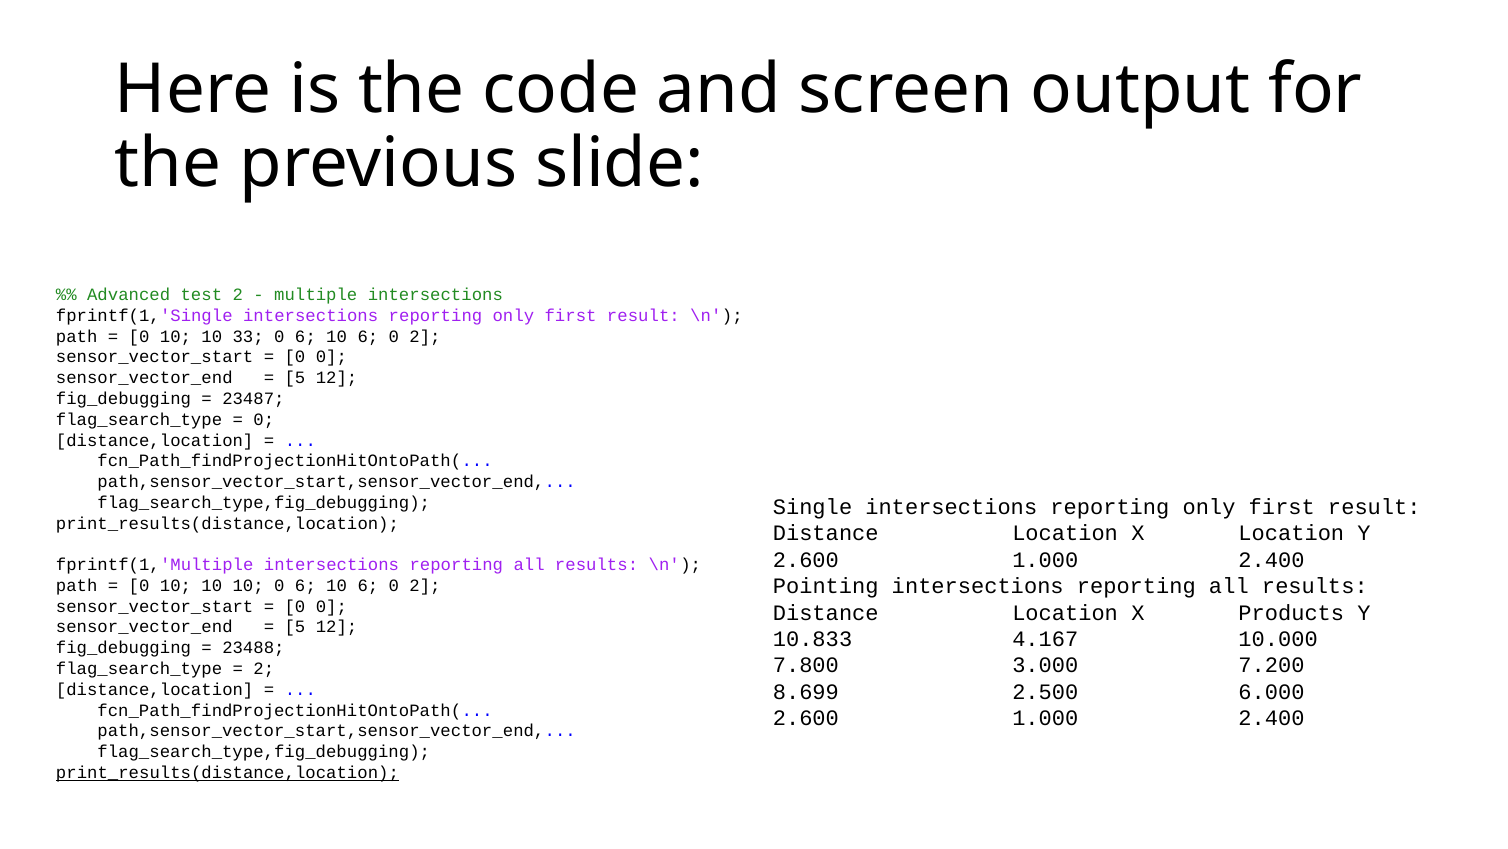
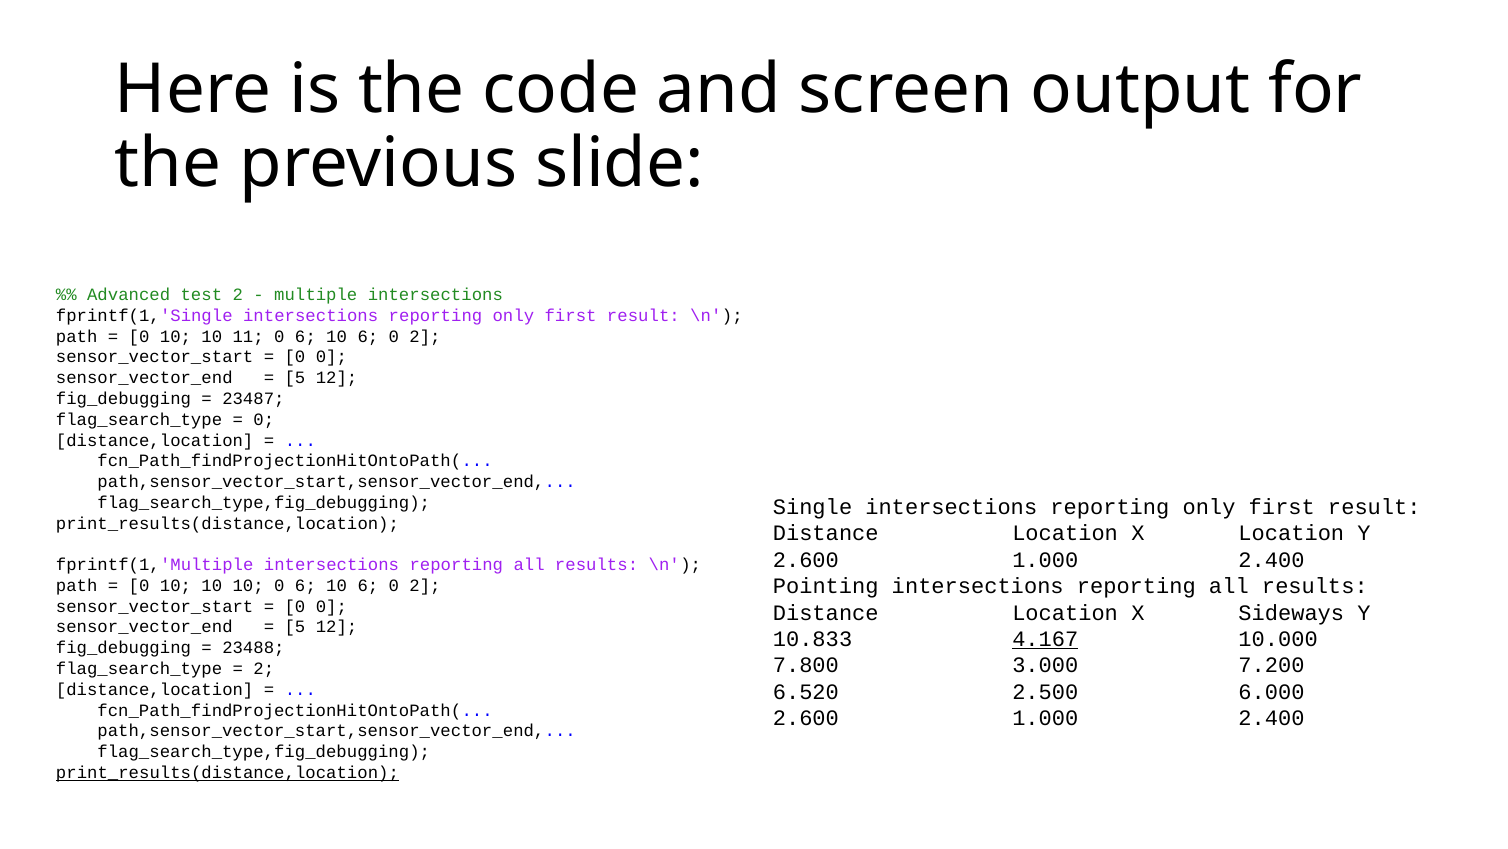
33: 33 -> 11
Products: Products -> Sideways
4.167 underline: none -> present
8.699: 8.699 -> 6.520
